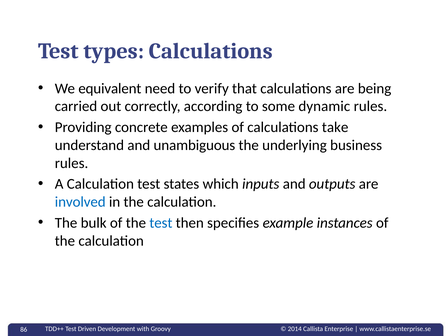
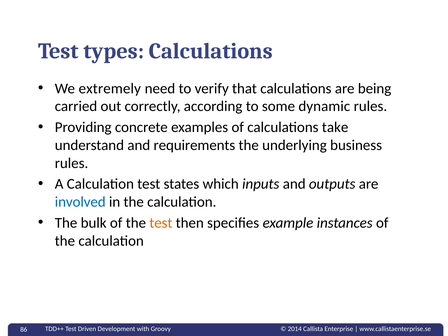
equivalent: equivalent -> extremely
unambiguous: unambiguous -> requirements
test at (161, 223) colour: blue -> orange
